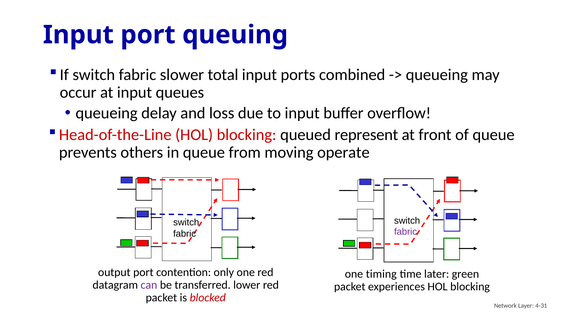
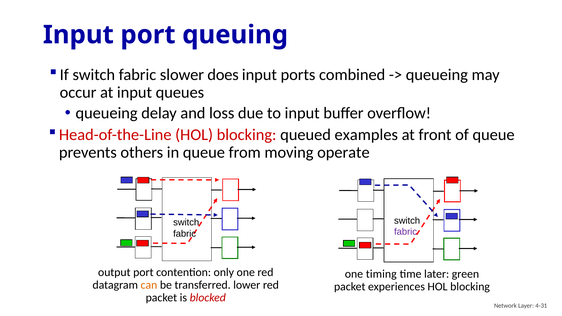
total: total -> does
represent: represent -> examples
can colour: purple -> orange
